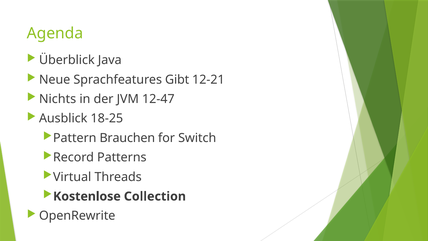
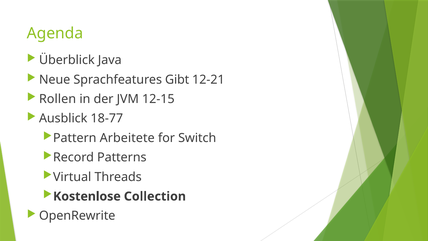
Nichts: Nichts -> Rollen
12-47: 12-47 -> 12-15
18-25: 18-25 -> 18-77
Brauchen: Brauchen -> Arbeitete
